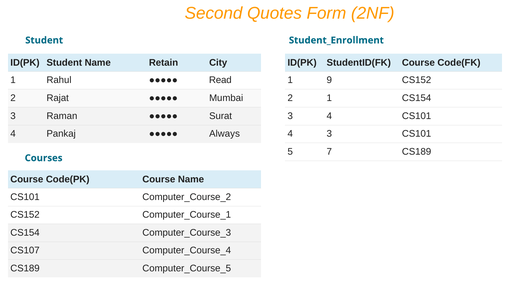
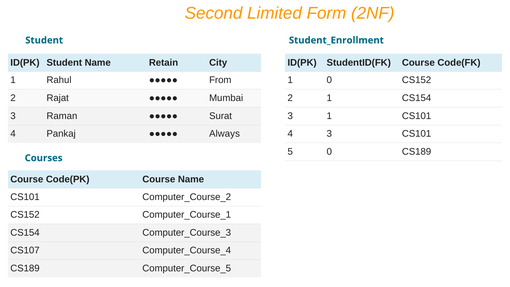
Quotes: Quotes -> Limited
Read: Read -> From
1 9: 9 -> 0
3 4: 4 -> 1
5 7: 7 -> 0
